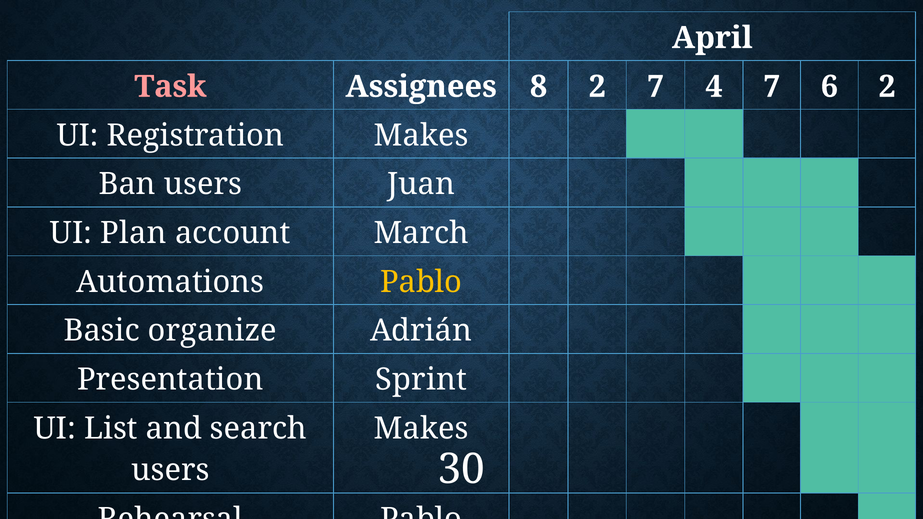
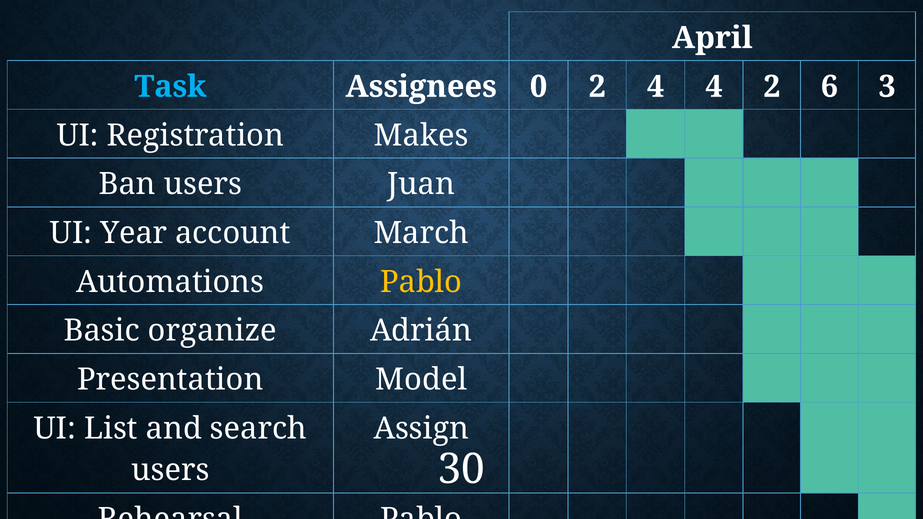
Task colour: pink -> light blue
8: 8 -> 0
2 7: 7 -> 4
4 7: 7 -> 2
6 2: 2 -> 3
Plan: Plan -> Year
Sprint: Sprint -> Model
Makes at (421, 429): Makes -> Assign
